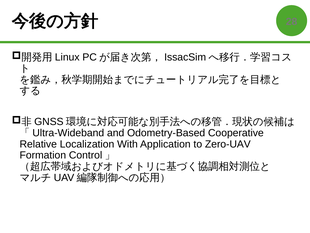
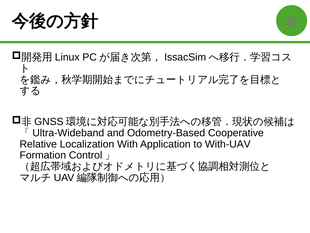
Zero-UAV: Zero-UAV -> With-UAV
